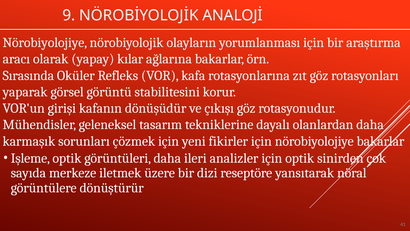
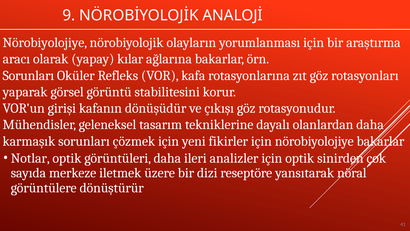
Sırasında at (28, 75): Sırasında -> Sorunları
Işleme: Işleme -> Notlar
